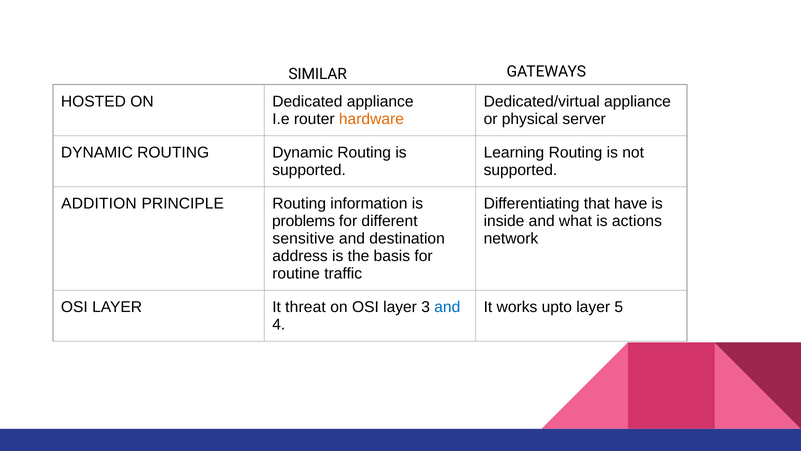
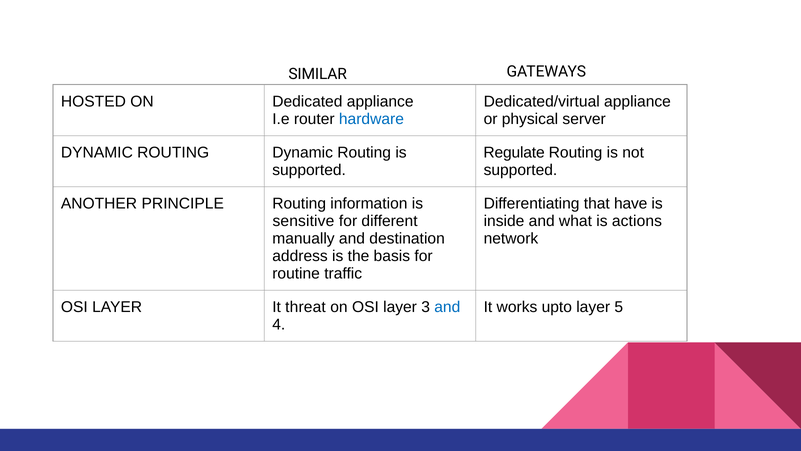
hardware colour: orange -> blue
Learning: Learning -> Regulate
ADDITION: ADDITION -> ANOTHER
problems: problems -> sensitive
sensitive: sensitive -> manually
